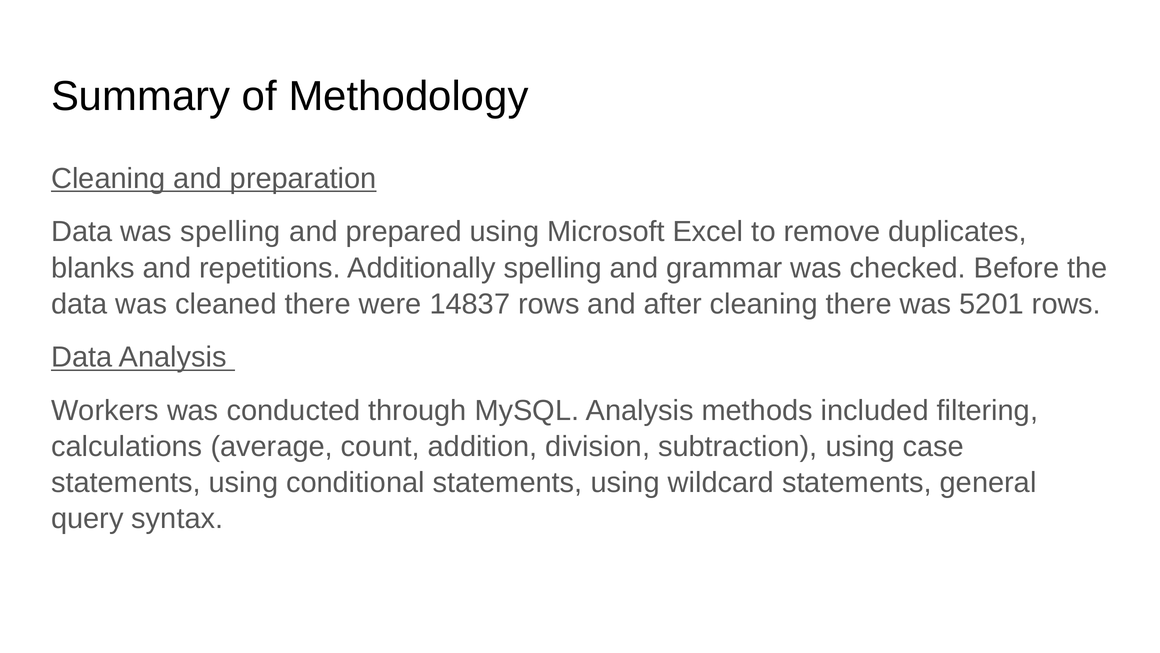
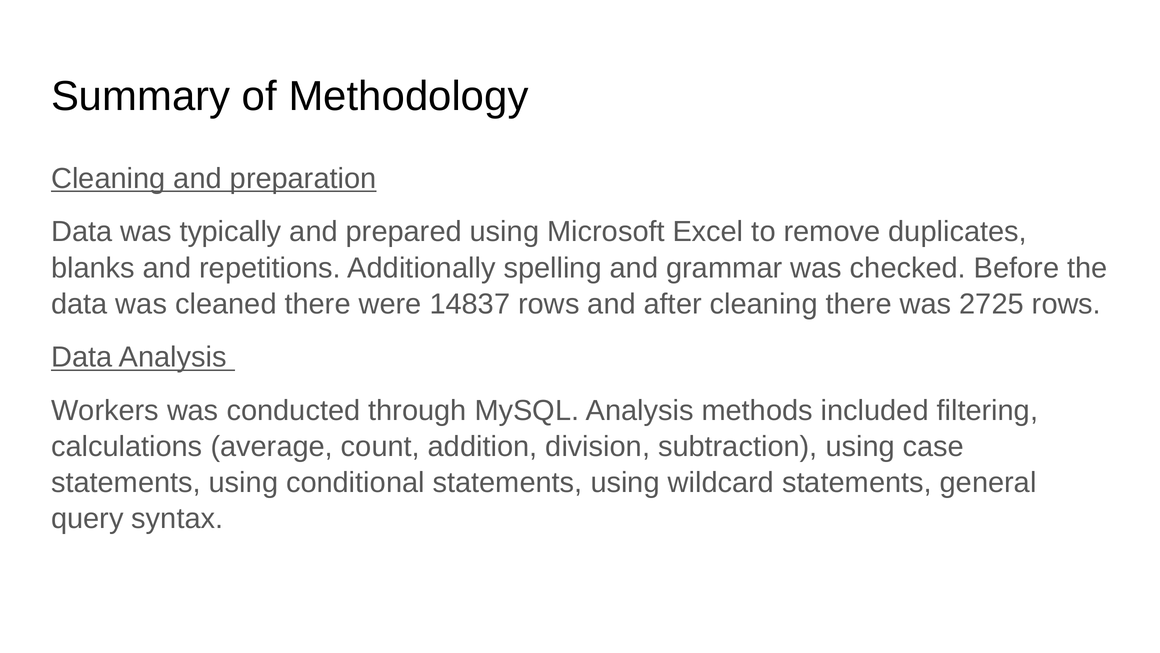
was spelling: spelling -> typically
5201: 5201 -> 2725
